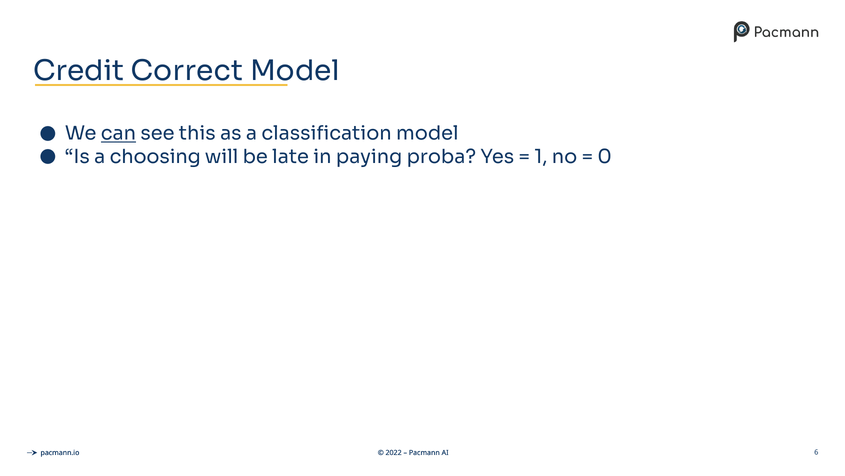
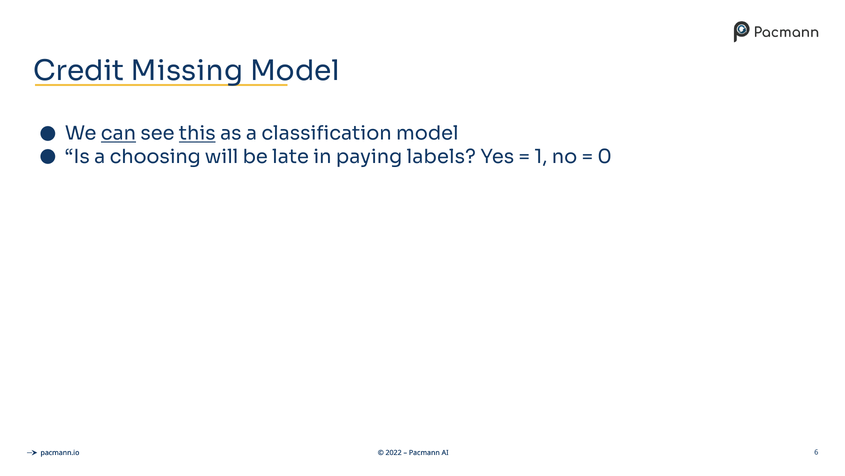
Correct: Correct -> Missing
this underline: none -> present
proba: proba -> labels
